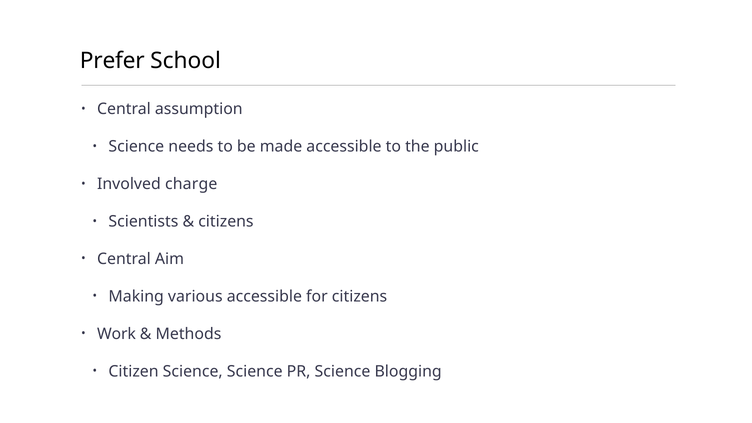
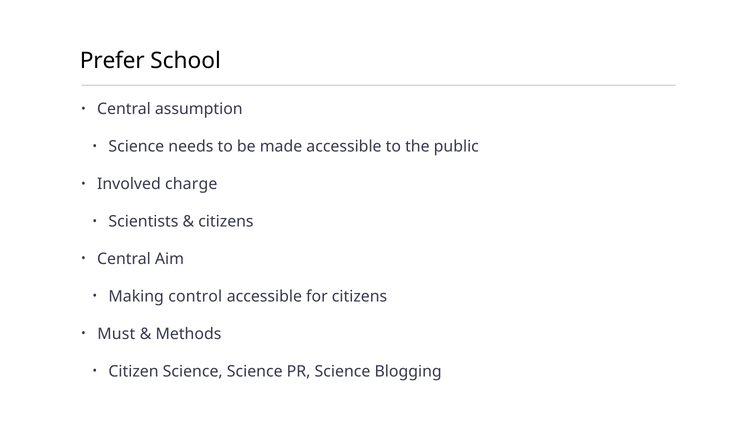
various: various -> control
Work: Work -> Must
